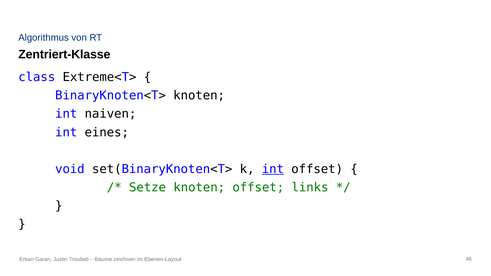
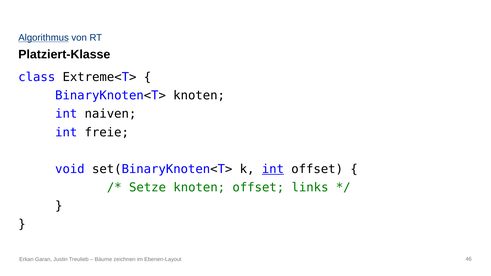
Algorithmus underline: none -> present
Zentriert-Klasse: Zentriert-Klasse -> Platziert-Klasse
eines: eines -> freie
